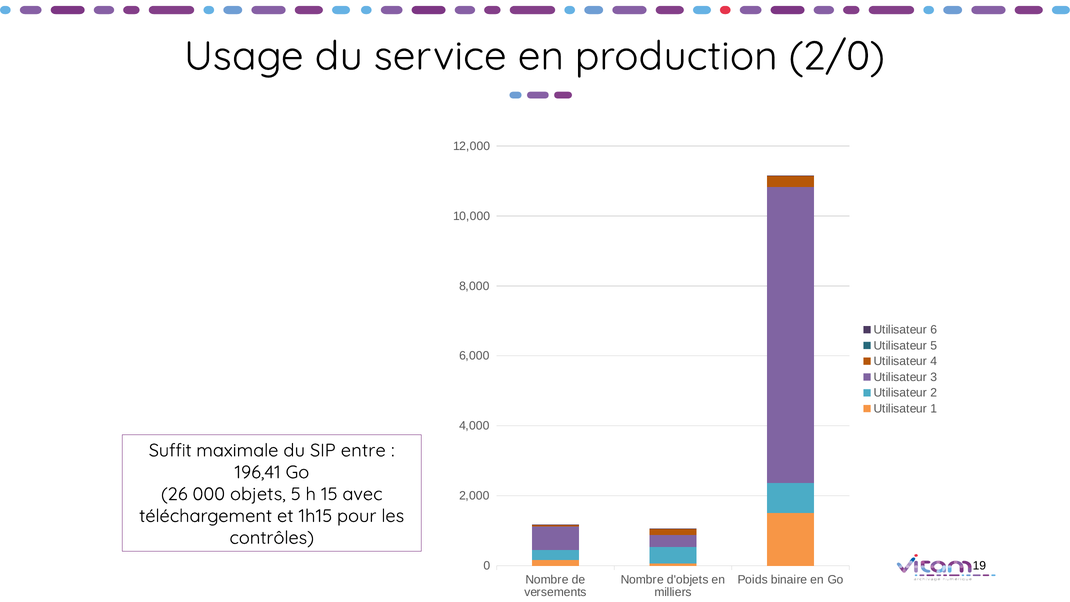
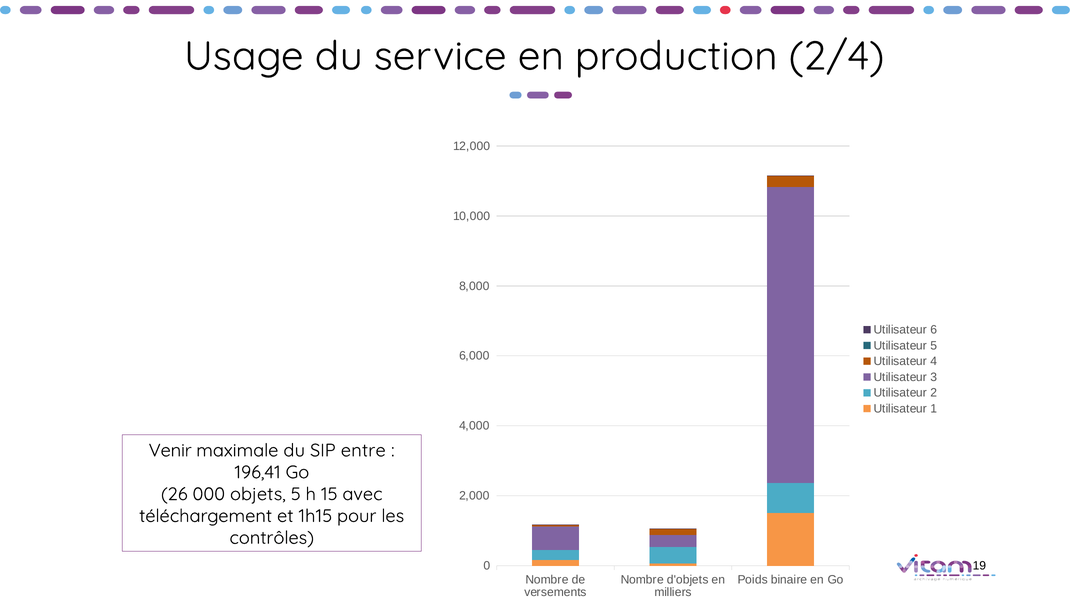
2/0: 2/0 -> 2/4
Suffit: Suffit -> Venir
